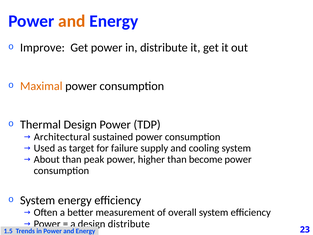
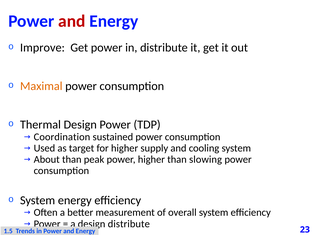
and at (72, 21) colour: orange -> red
Architectural: Architectural -> Coordination
for failure: failure -> higher
become: become -> slowing
